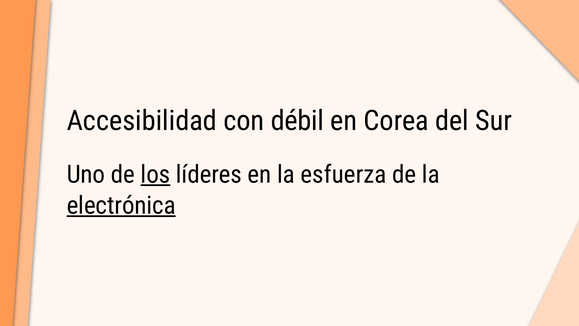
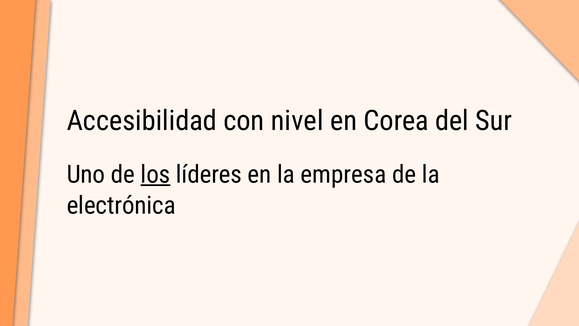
débil: débil -> nivel
esfuerza: esfuerza -> empresa
electrónica underline: present -> none
